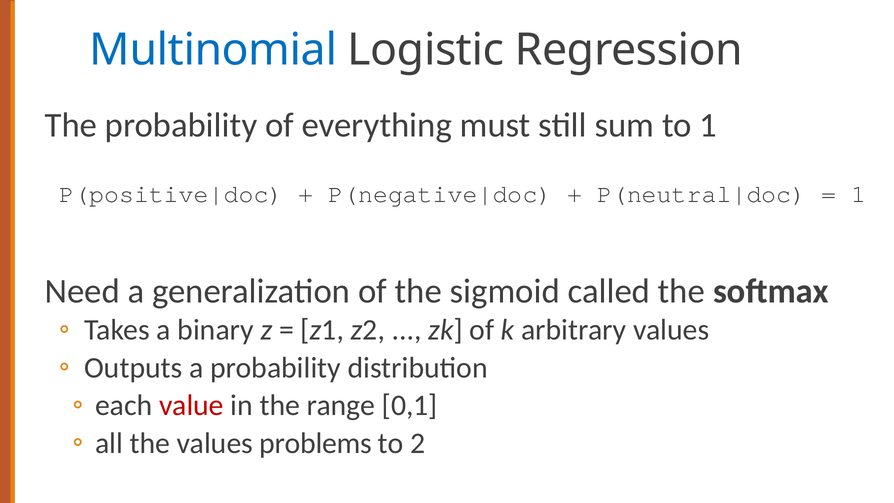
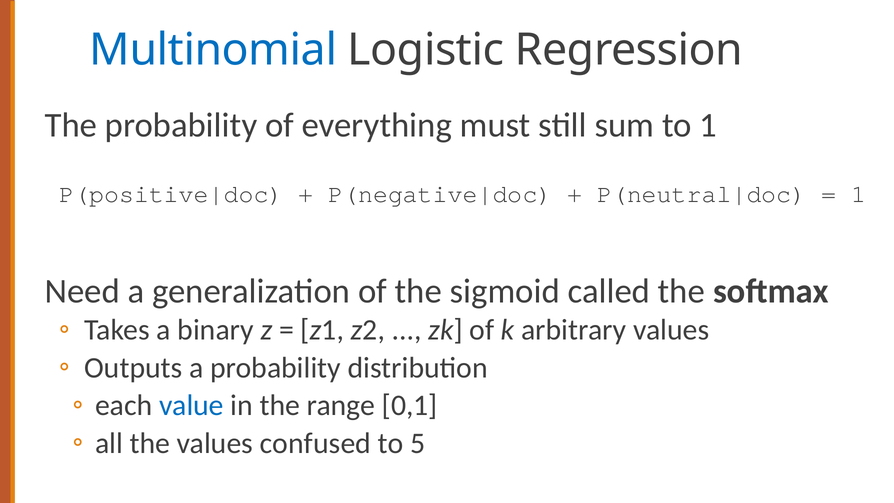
value colour: red -> blue
problems: problems -> confused
2: 2 -> 5
